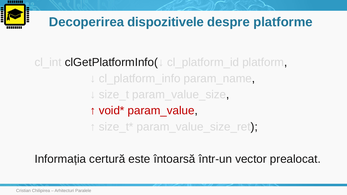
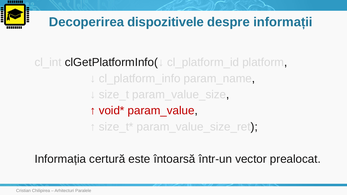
platforme: platforme -> informații
